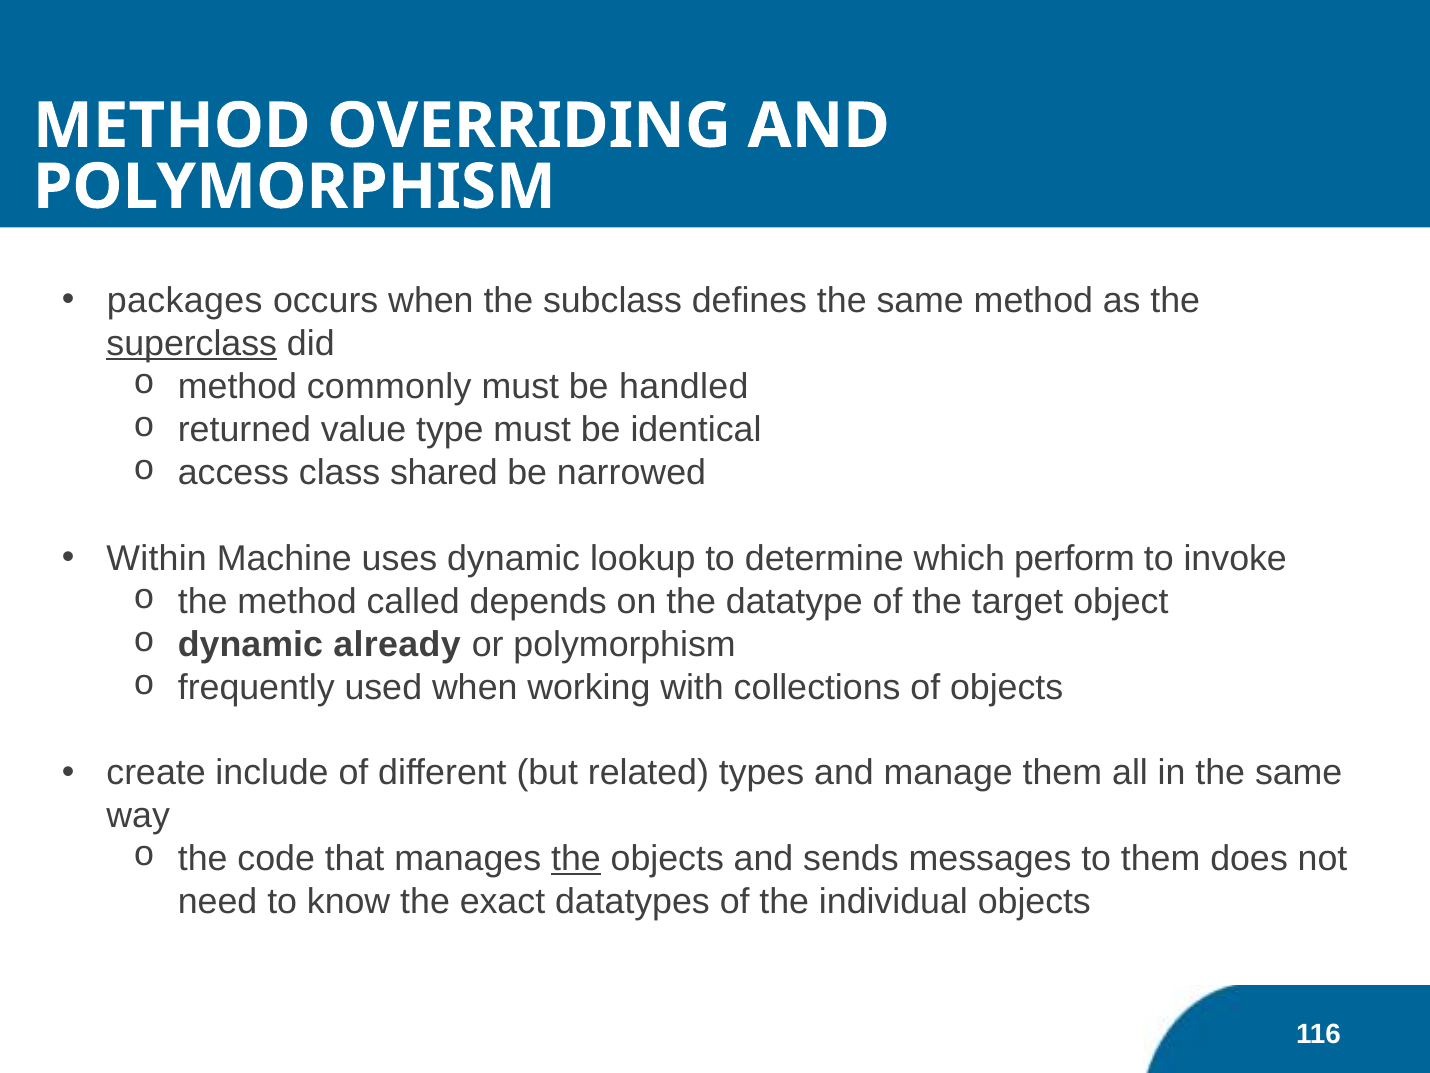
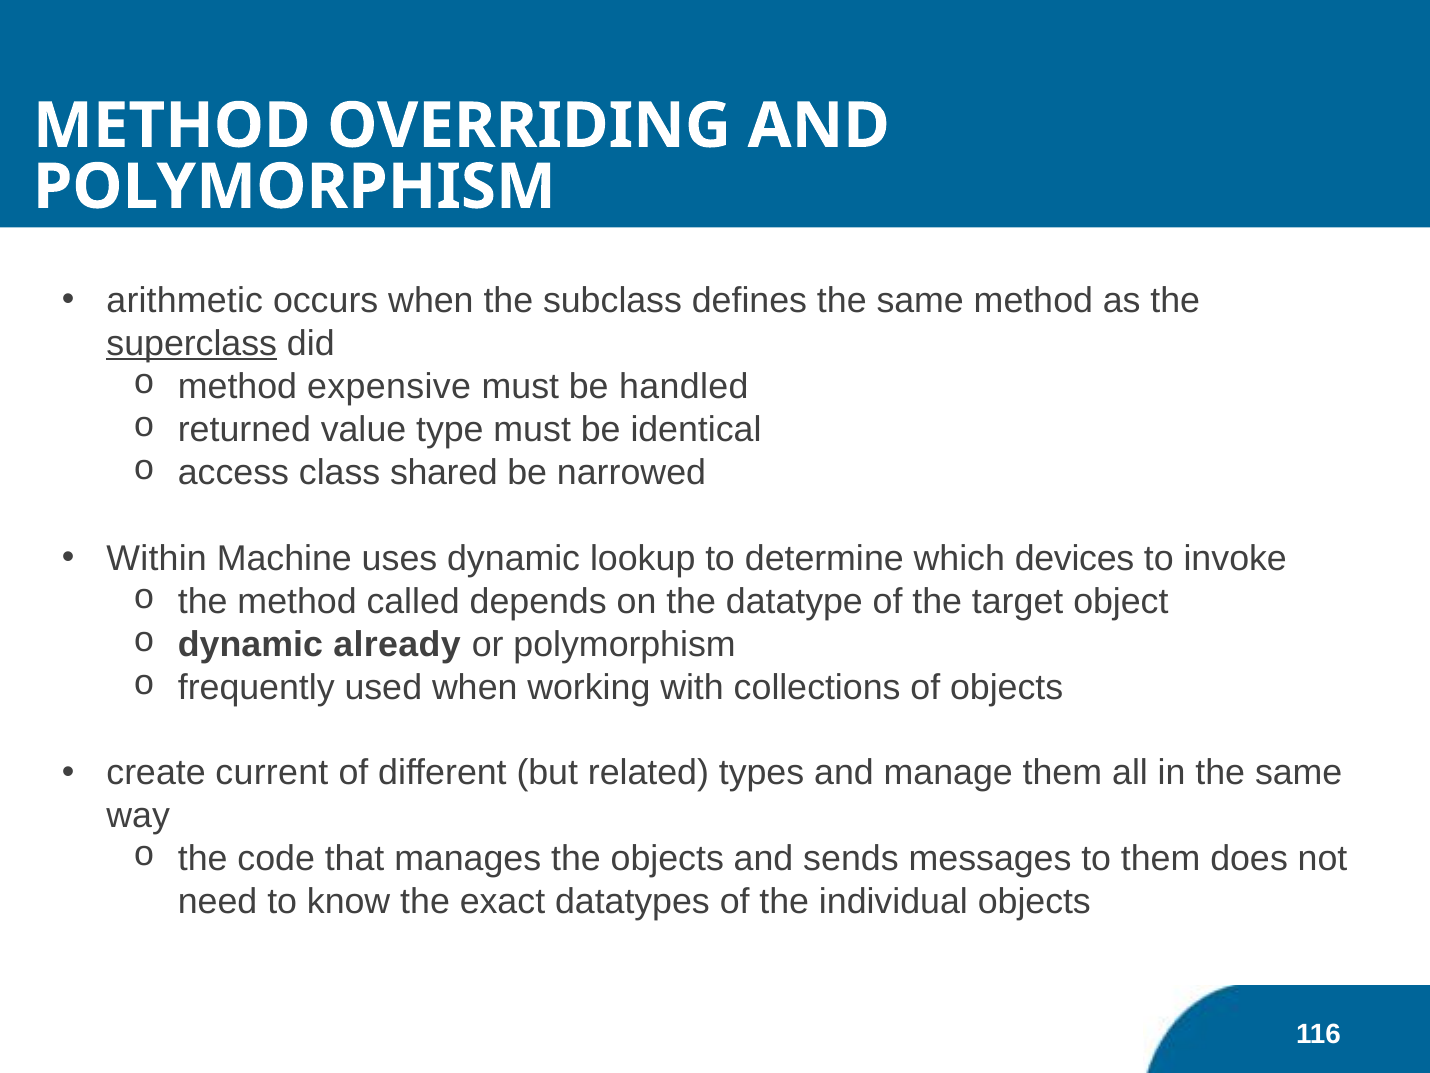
packages: packages -> arithmetic
commonly: commonly -> expensive
perform: perform -> devices
include: include -> current
the at (576, 859) underline: present -> none
